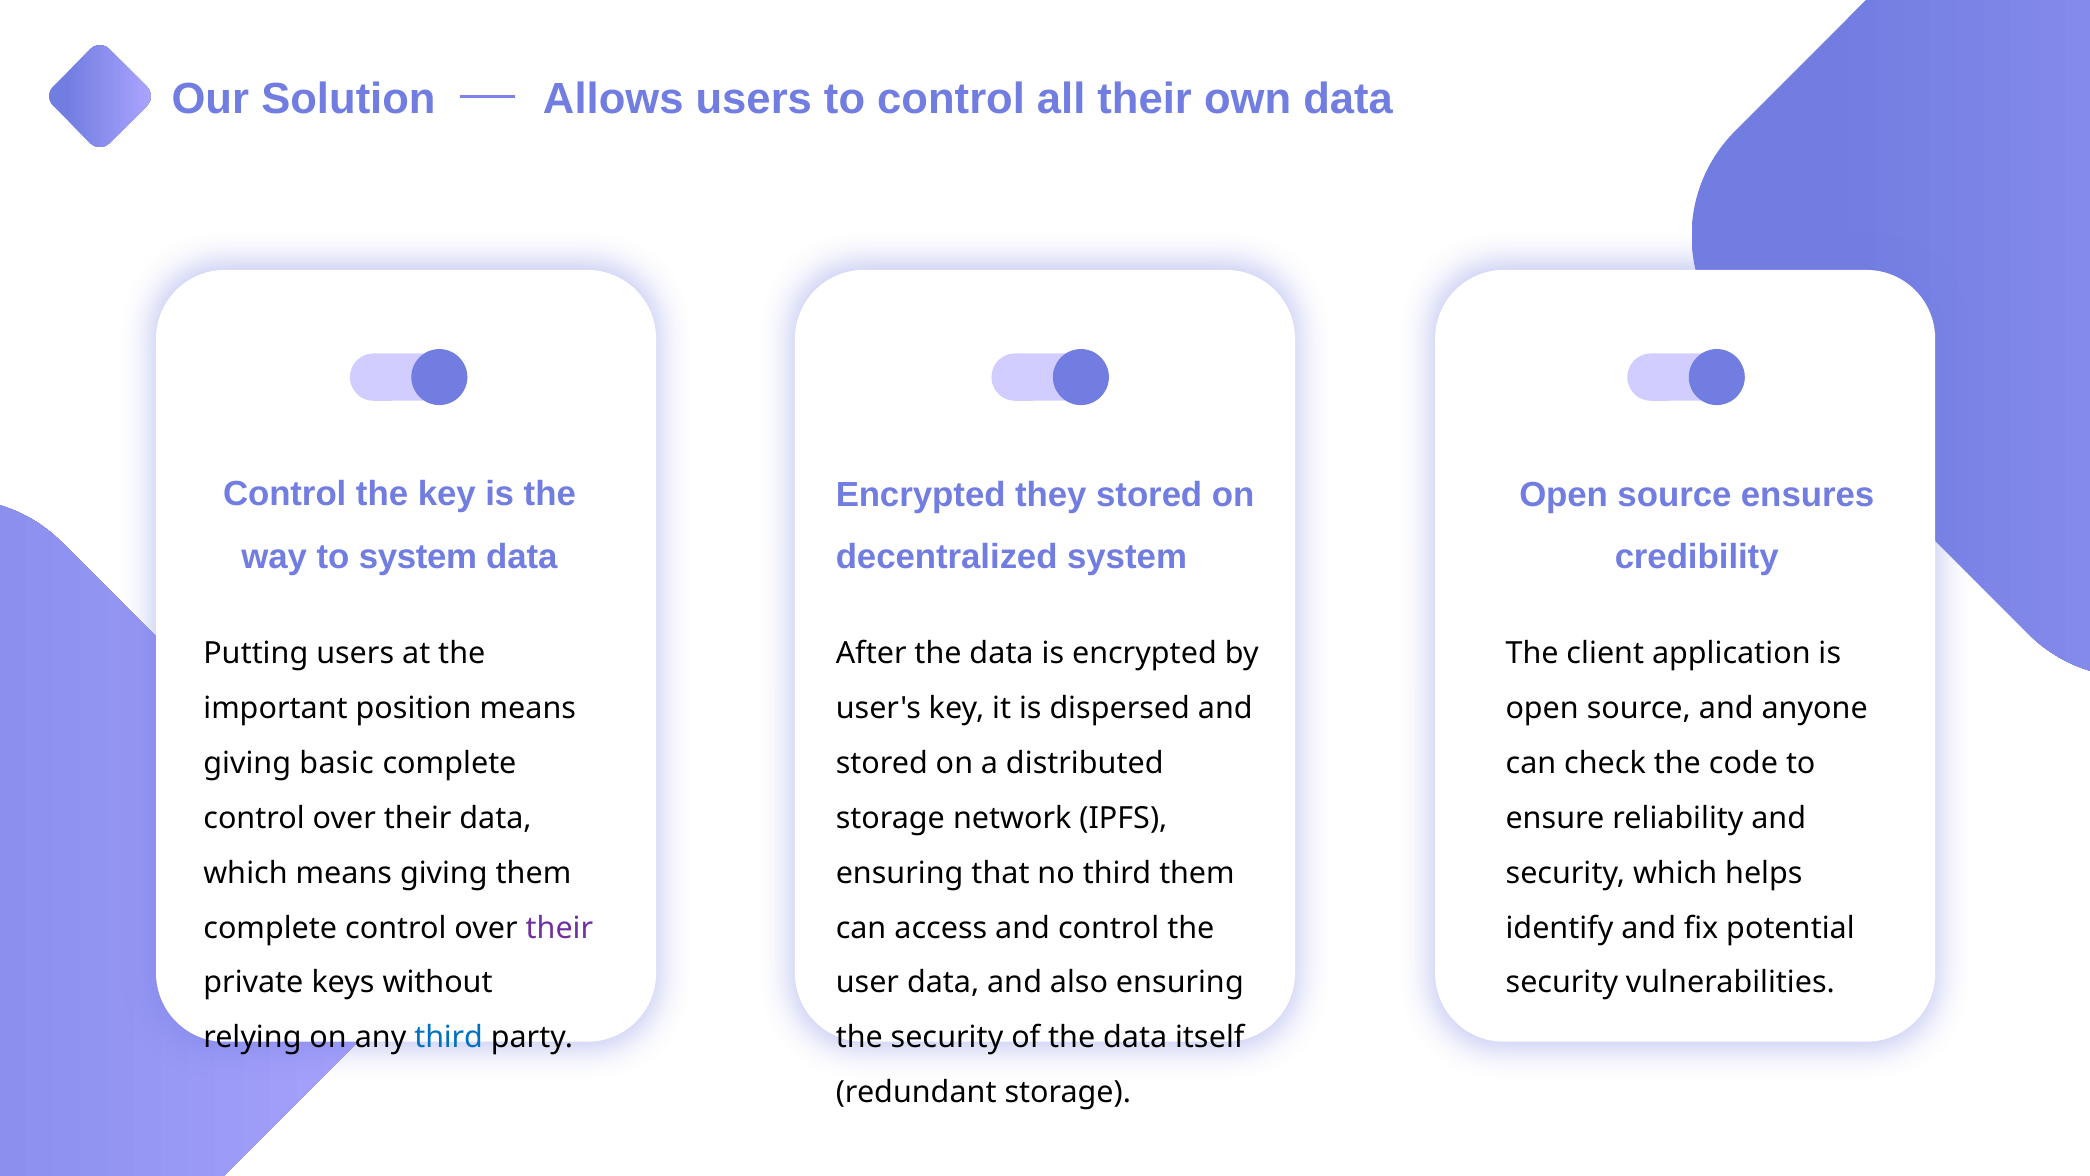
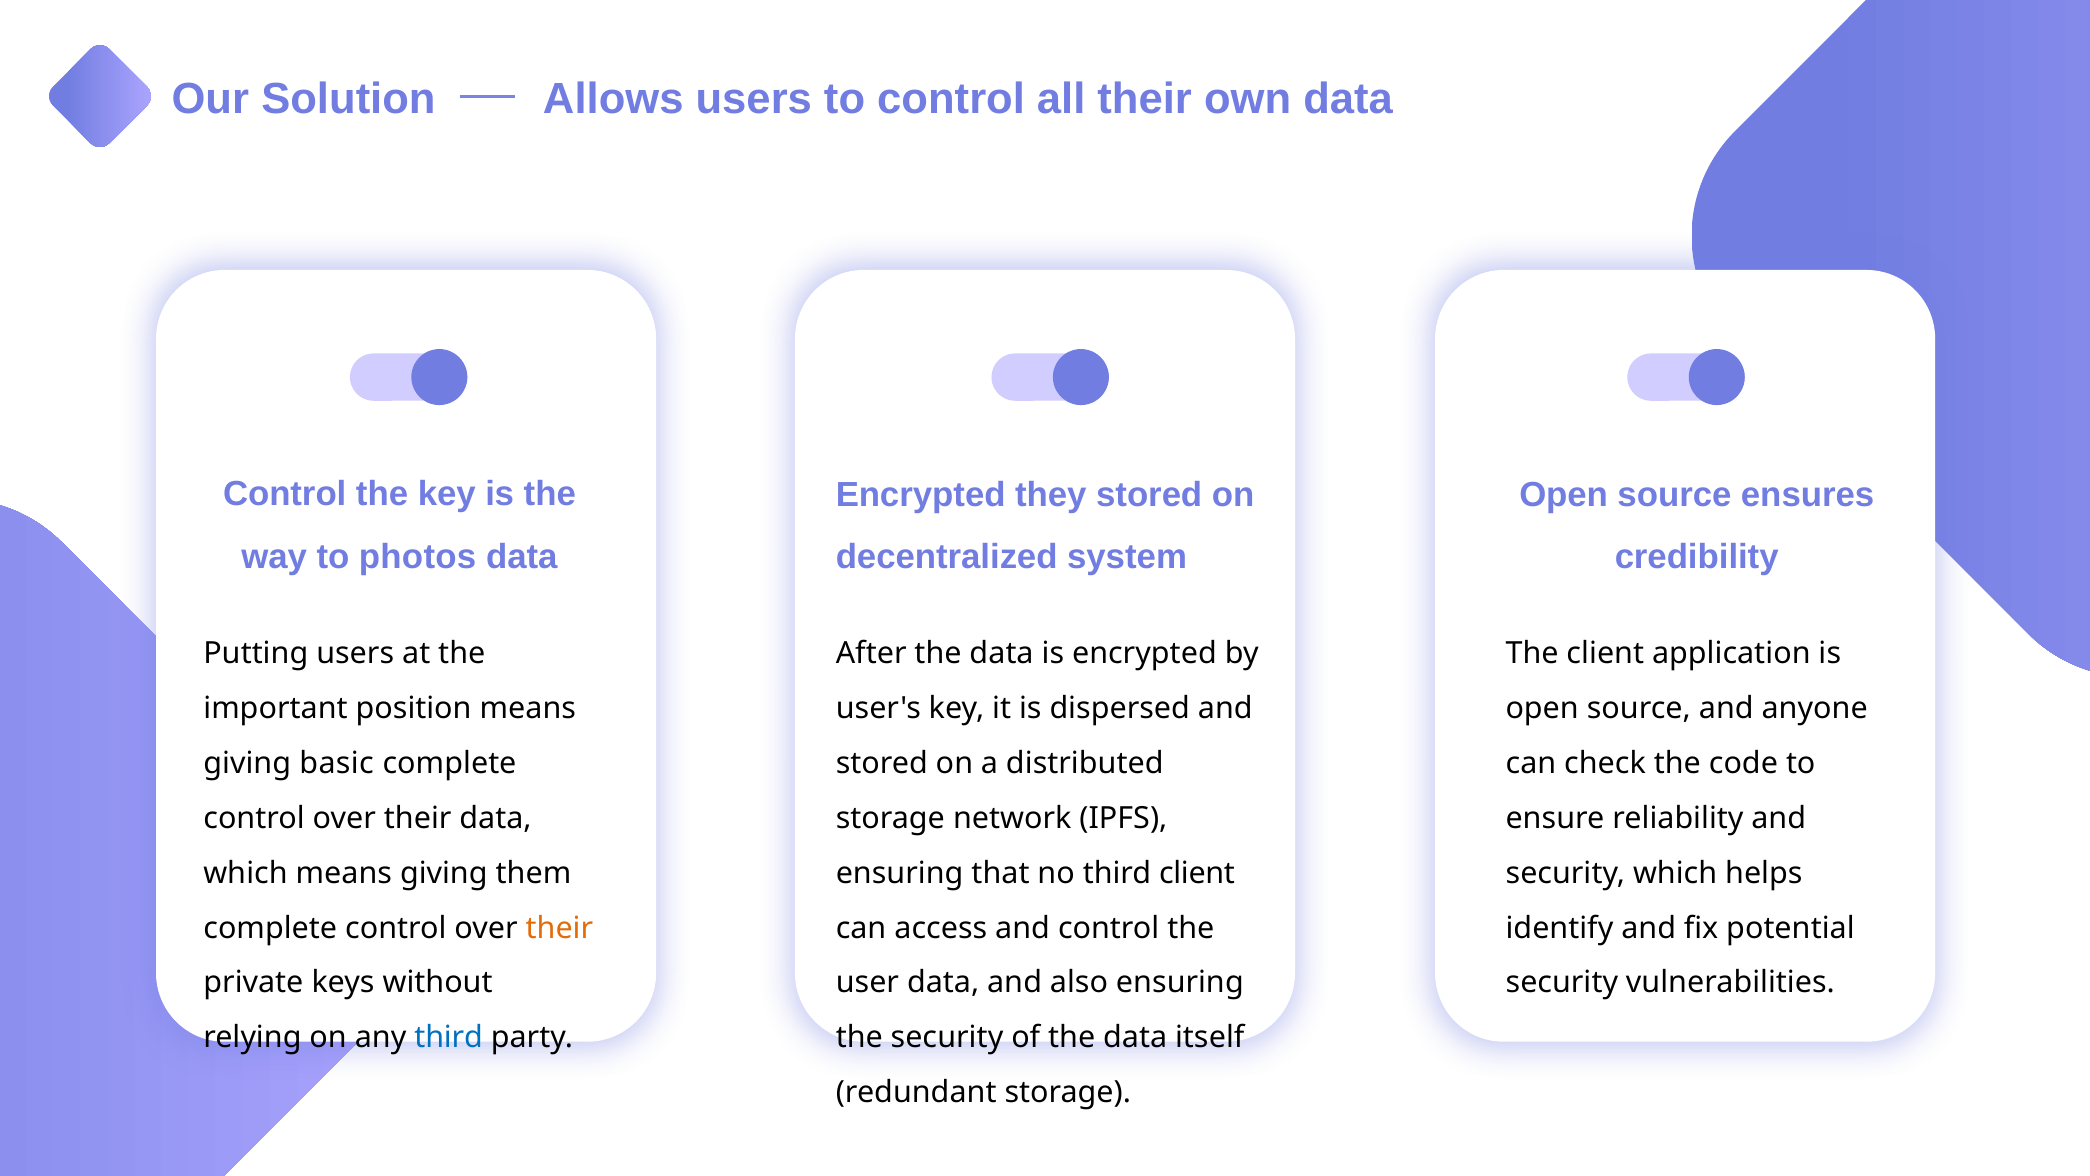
to system: system -> photos
third them: them -> client
their at (559, 928) colour: purple -> orange
